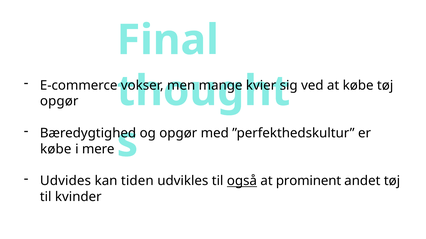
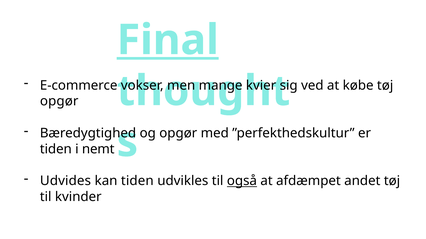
Final underline: none -> present
købe at (56, 149): købe -> tiden
mere: mere -> nemt
prominent: prominent -> afdæmpet
